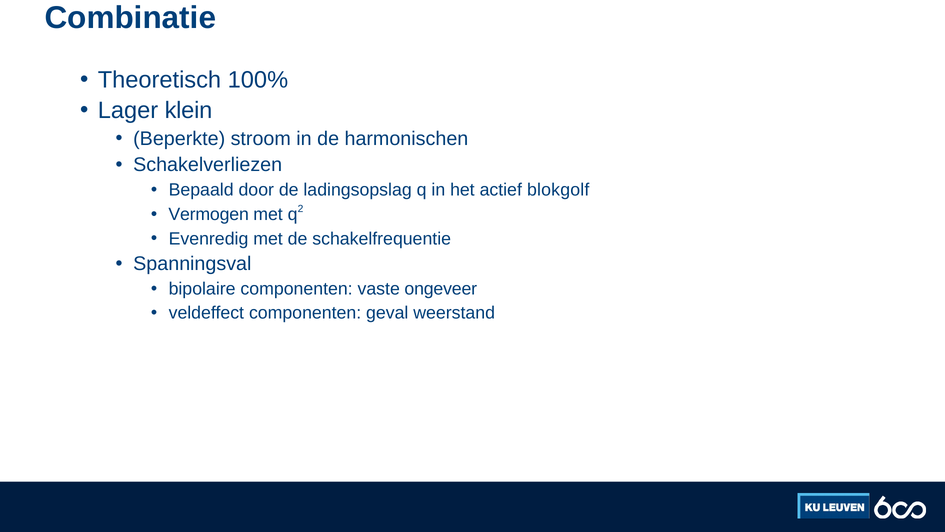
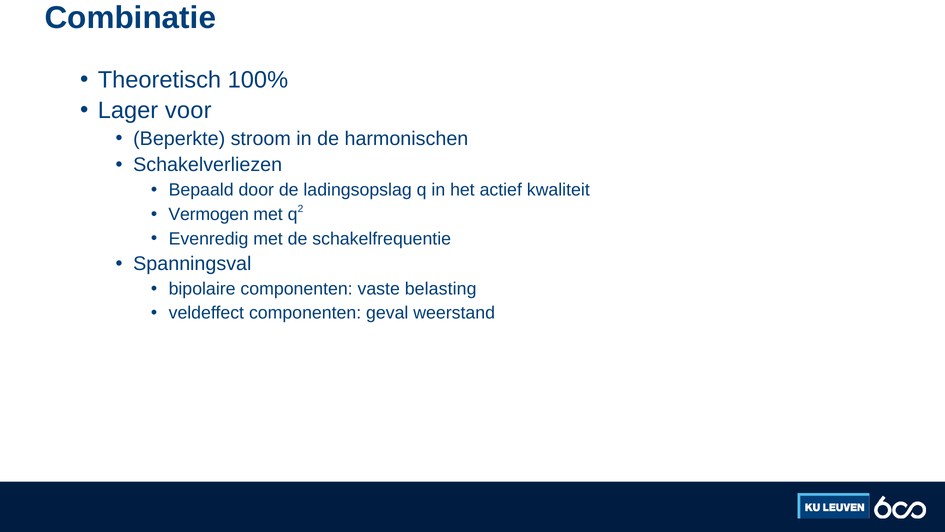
klein: klein -> voor
blokgolf: blokgolf -> kwaliteit
ongeveer: ongeveer -> belasting
